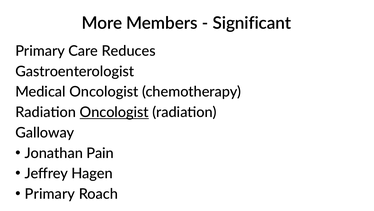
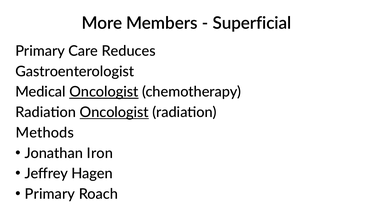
Significant: Significant -> Superficial
Oncologist at (104, 92) underline: none -> present
Galloway: Galloway -> Methods
Pain: Pain -> Iron
